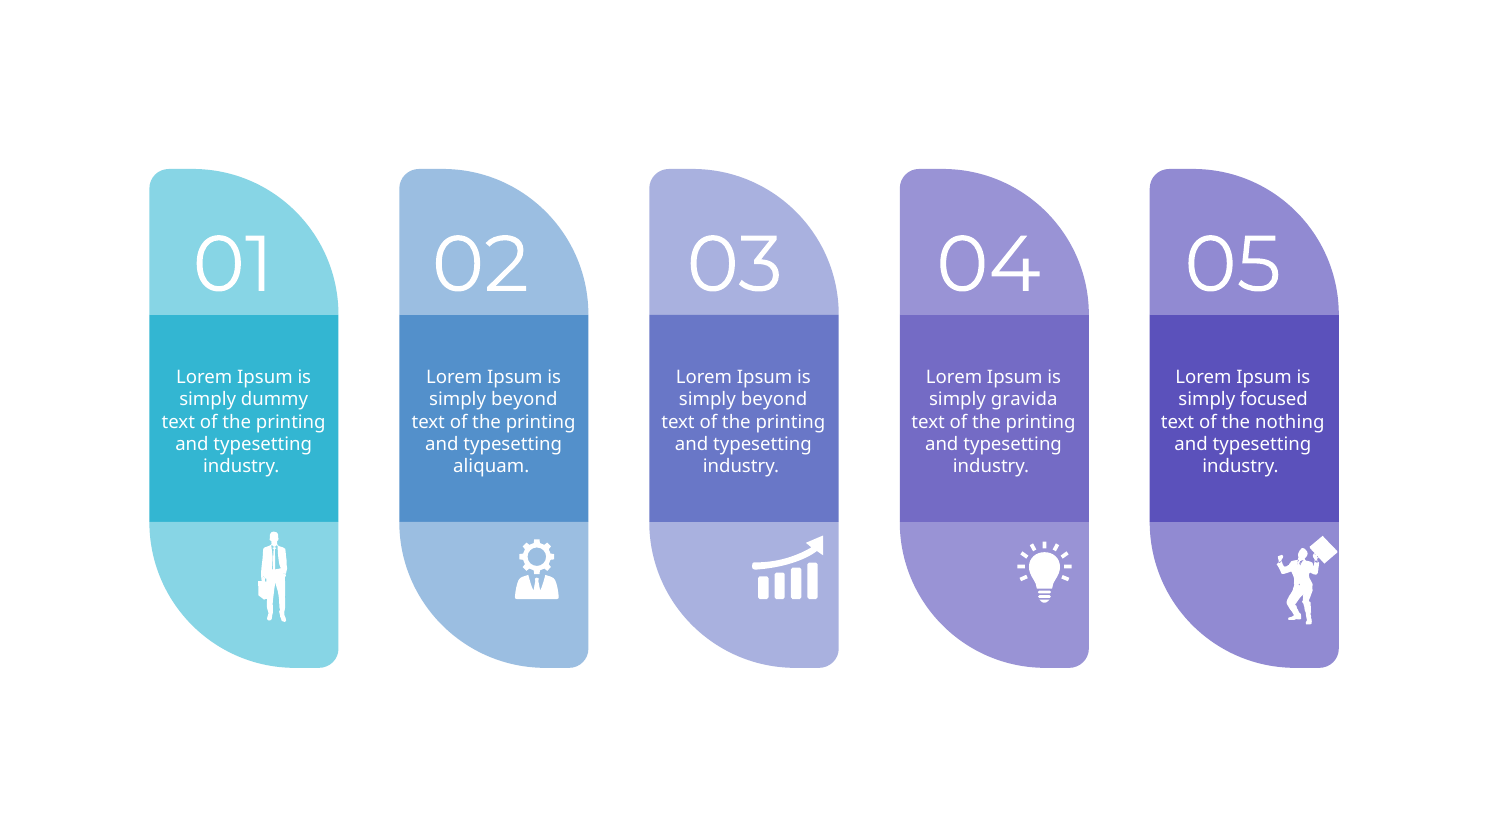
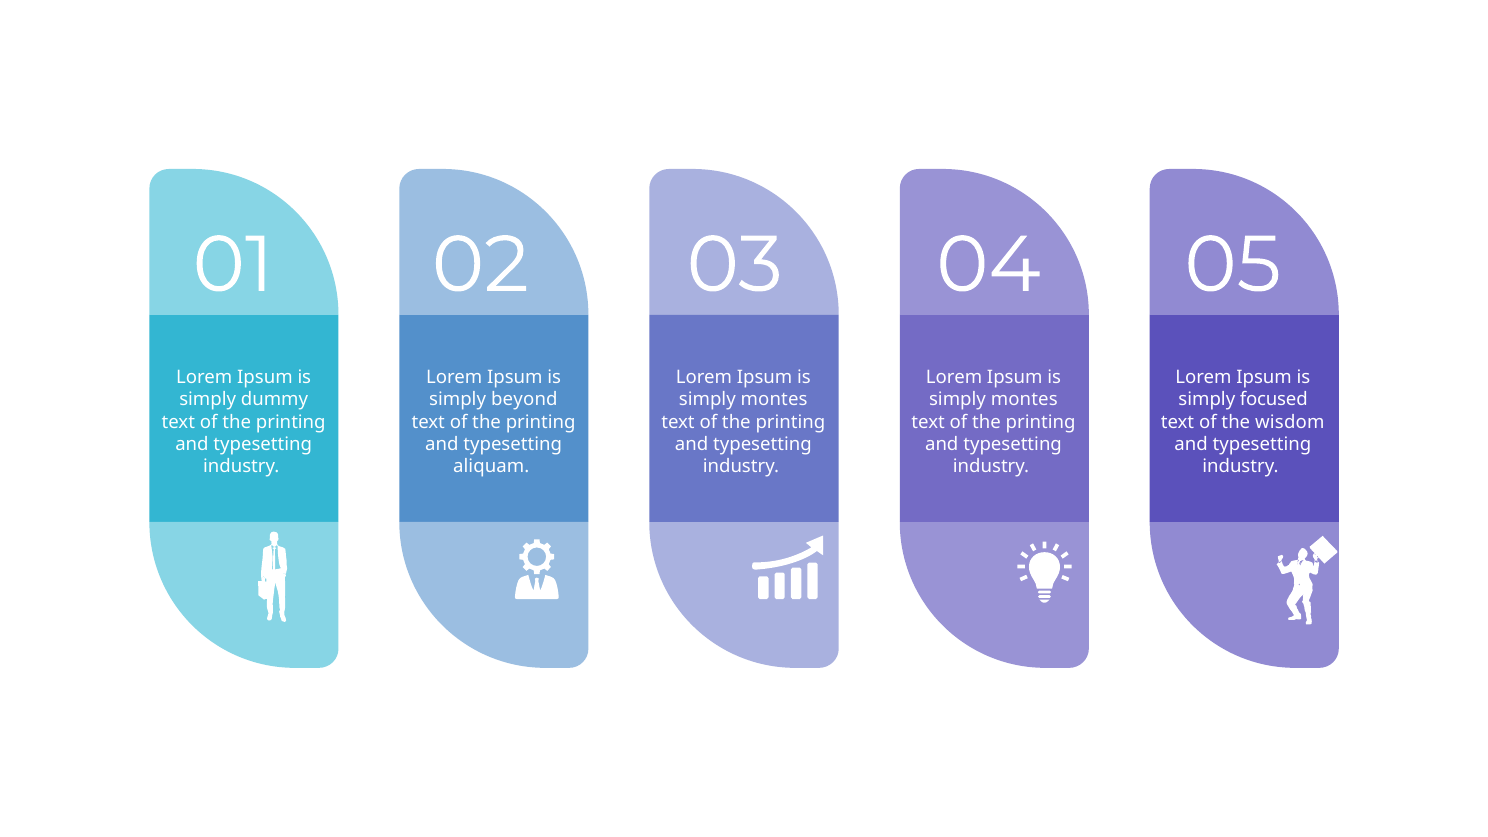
beyond at (774, 400): beyond -> montes
gravida at (1024, 400): gravida -> montes
nothing: nothing -> wisdom
